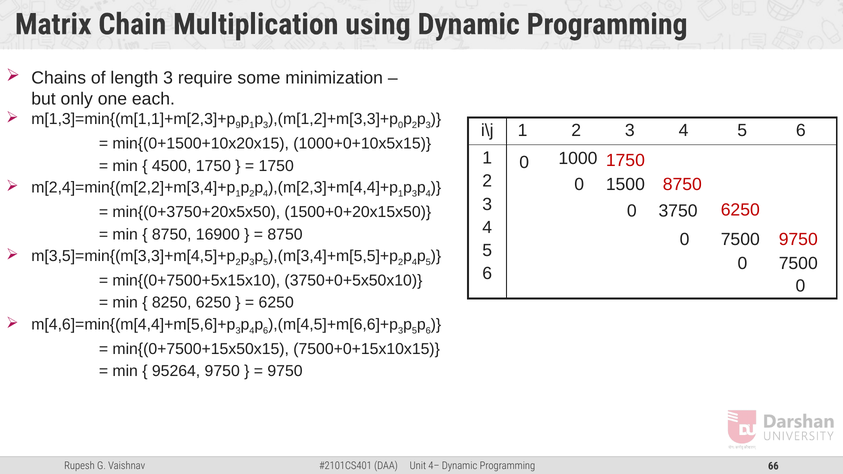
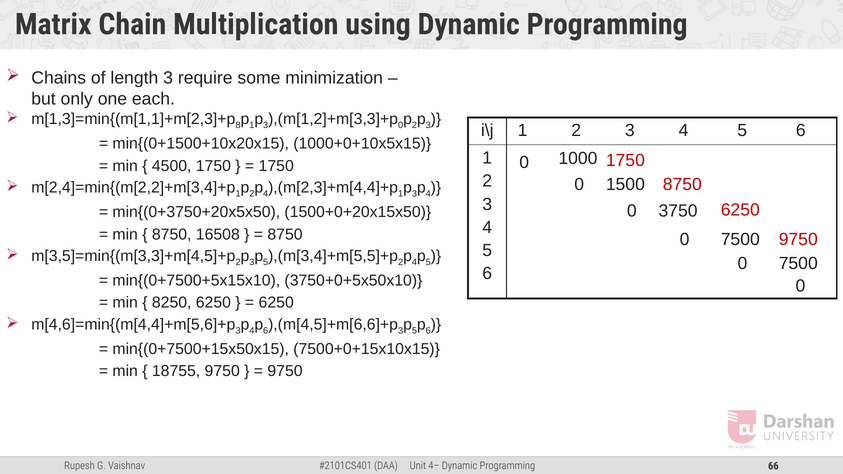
9: 9 -> 8
16900: 16900 -> 16508
95264: 95264 -> 18755
